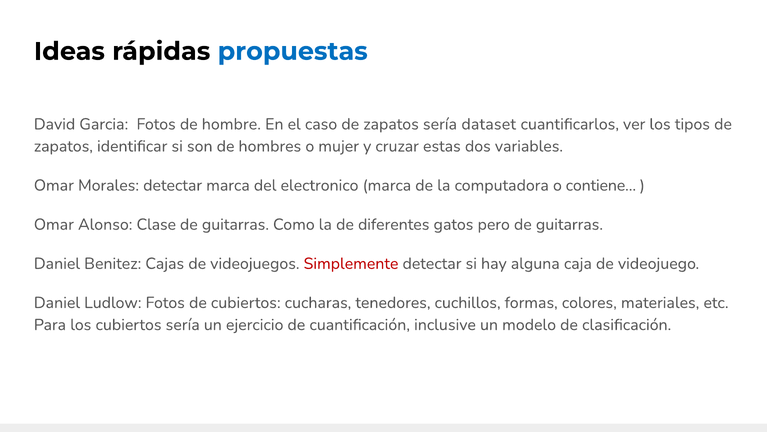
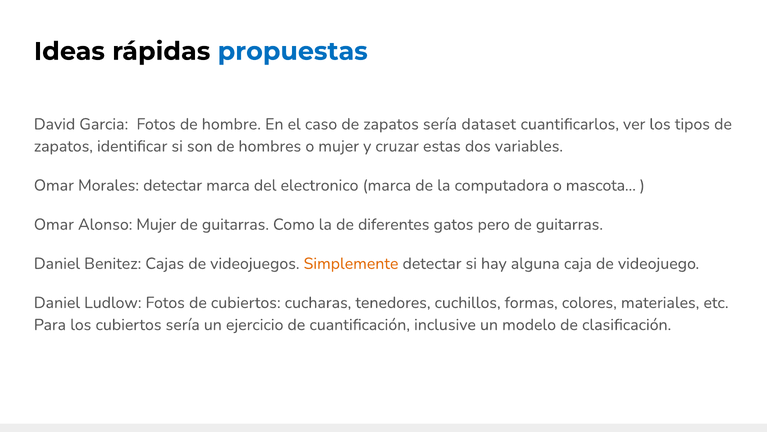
contiene…: contiene… -> mascota…
Alonso Clase: Clase -> Mujer
Simplemente colour: red -> orange
